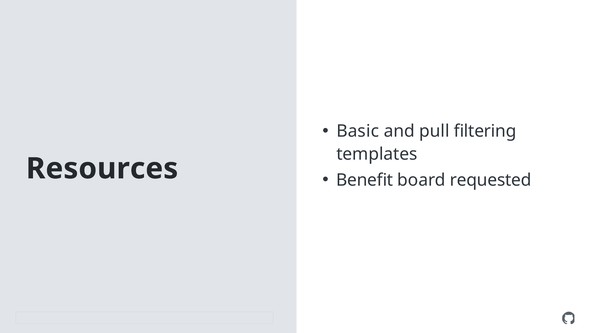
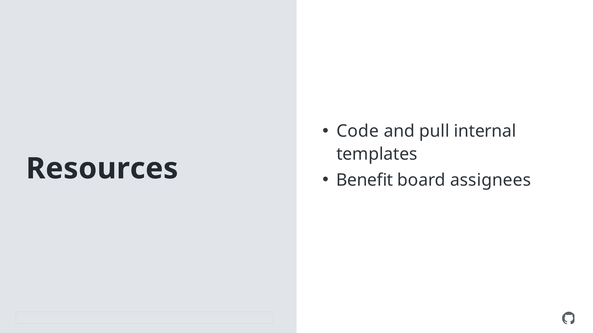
Basic: Basic -> Code
filtering: filtering -> internal
requested: requested -> assignees
